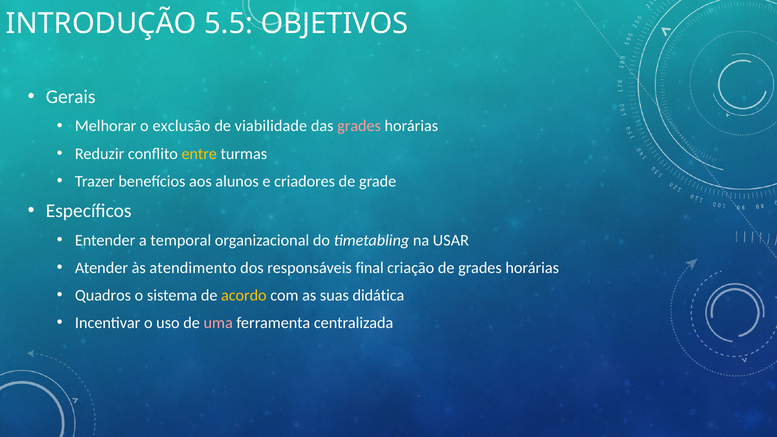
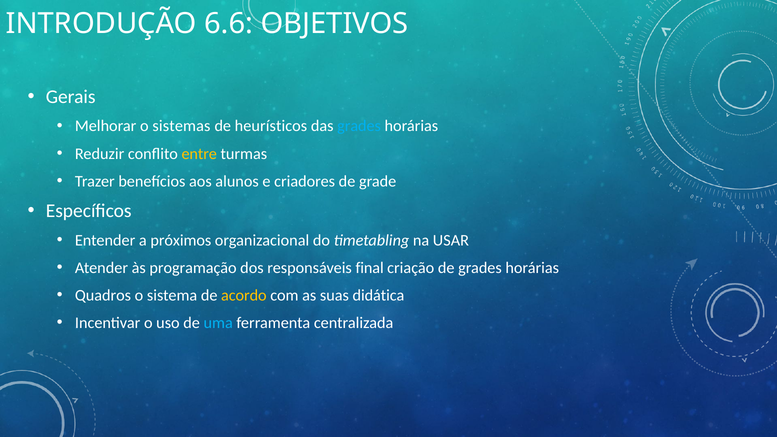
5.5: 5.5 -> 6.6
exclusão: exclusão -> sistemas
viabilidade: viabilidade -> heurísticos
grades at (359, 126) colour: pink -> light blue
temporal: temporal -> próximos
atendimento: atendimento -> programação
uma colour: pink -> light blue
